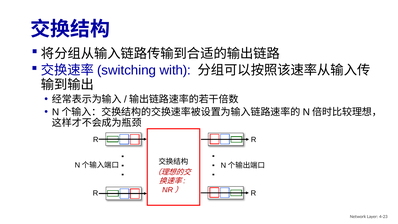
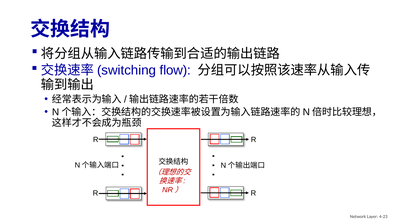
with: with -> flow
